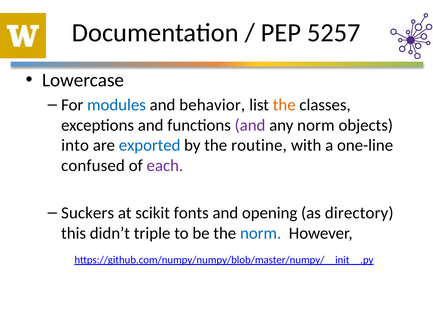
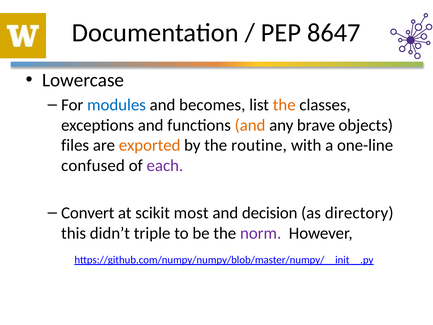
5257: 5257 -> 8647
behavior: behavior -> becomes
and at (250, 125) colour: purple -> orange
any norm: norm -> brave
into: into -> files
exported colour: blue -> orange
Suckers: Suckers -> Convert
fonts: fonts -> most
opening: opening -> decision
norm at (261, 233) colour: blue -> purple
